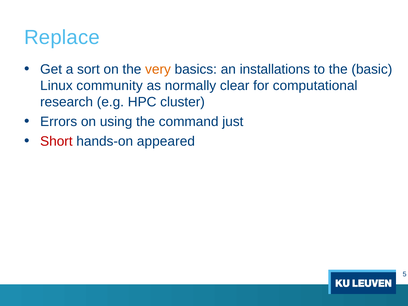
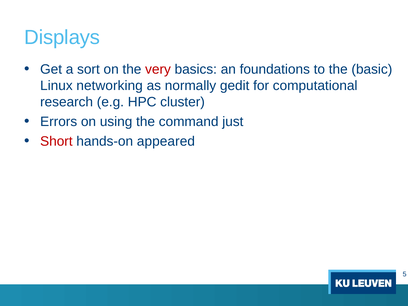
Replace: Replace -> Displays
very colour: orange -> red
installations: installations -> foundations
community: community -> networking
clear: clear -> gedit
